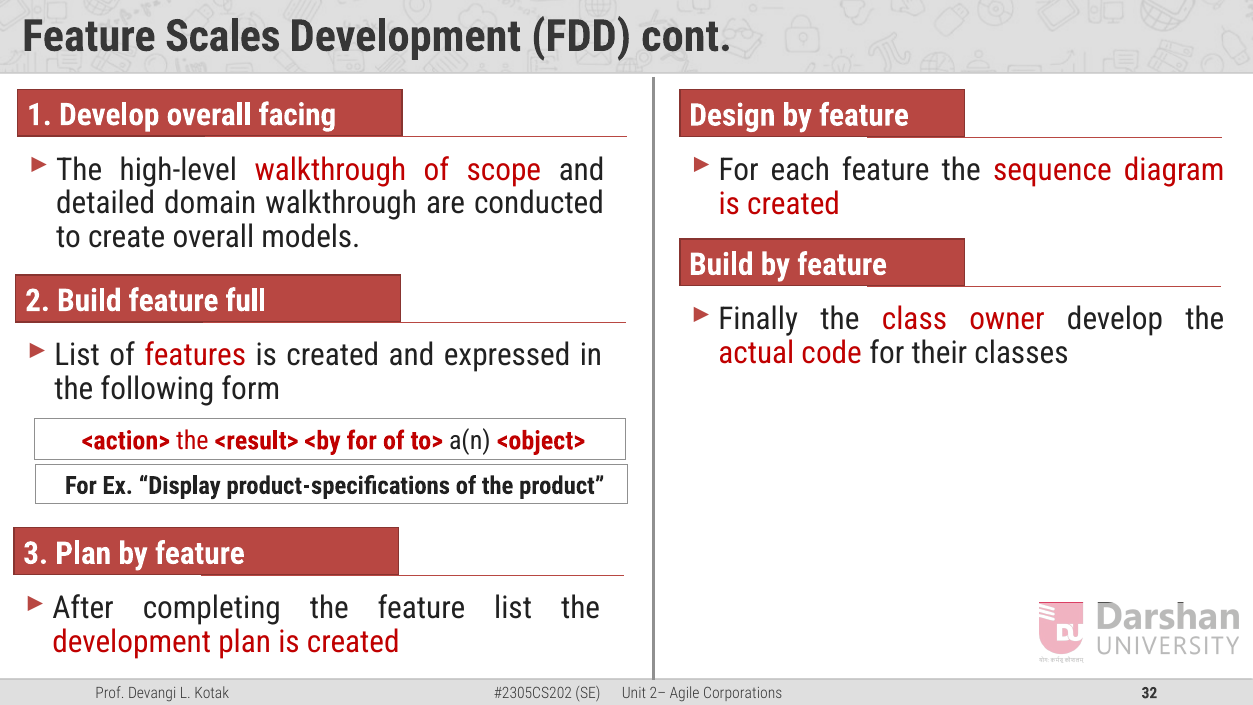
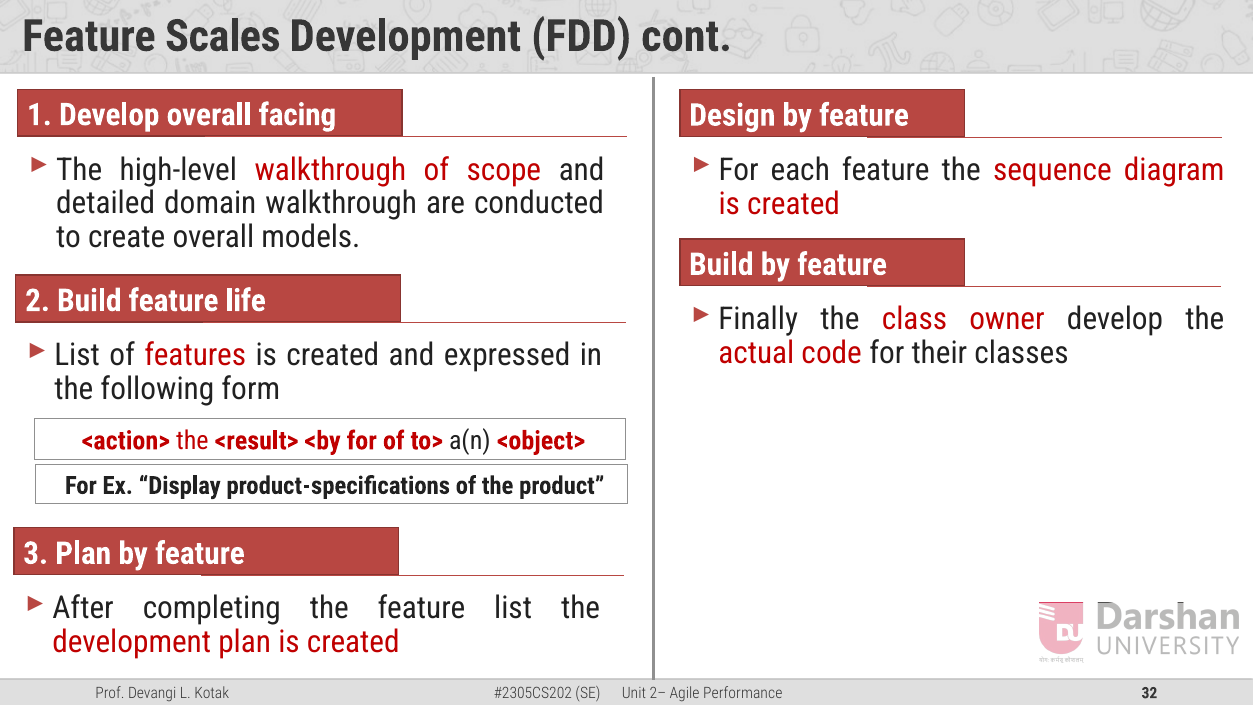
full: full -> life
Corporations: Corporations -> Performance
